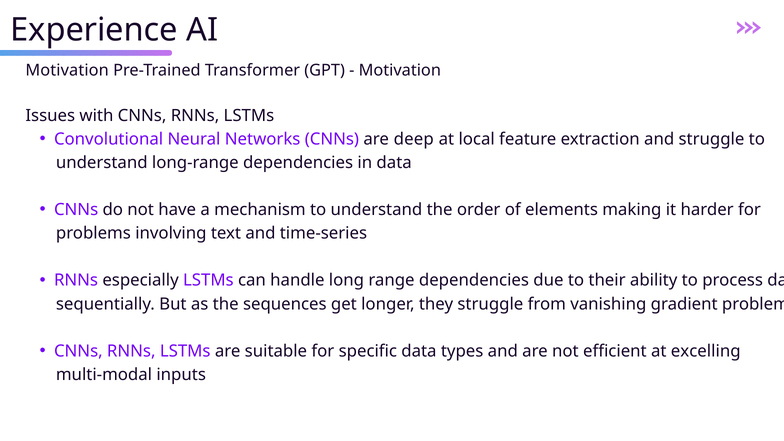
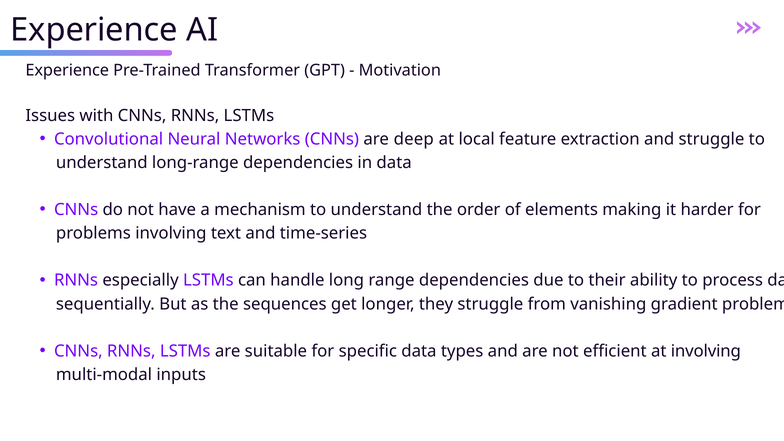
Motivation at (67, 70): Motivation -> Experience
at excelling: excelling -> involving
